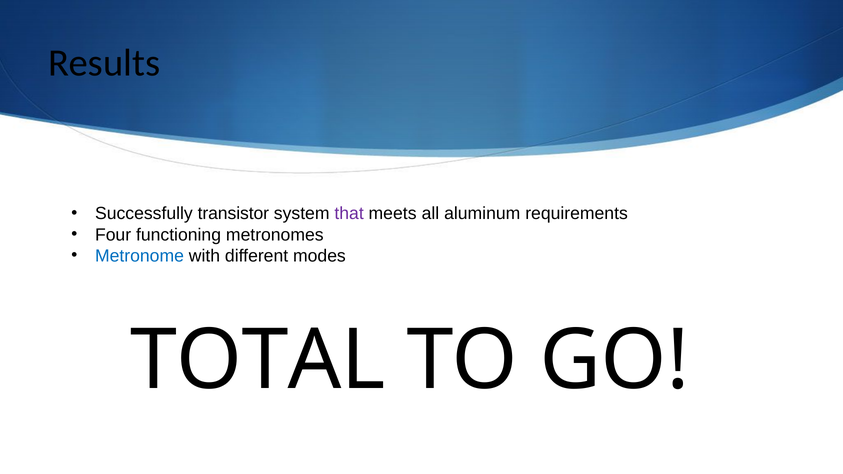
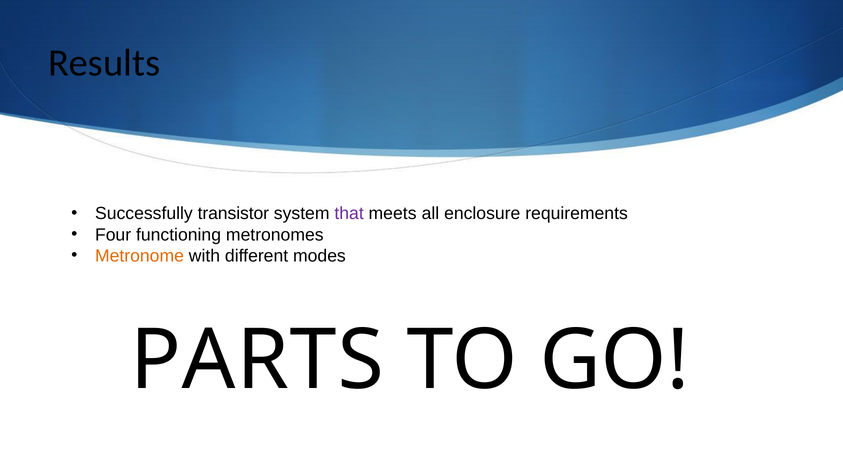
aluminum: aluminum -> enclosure
Metronome colour: blue -> orange
TOTAL: TOTAL -> PARTS
